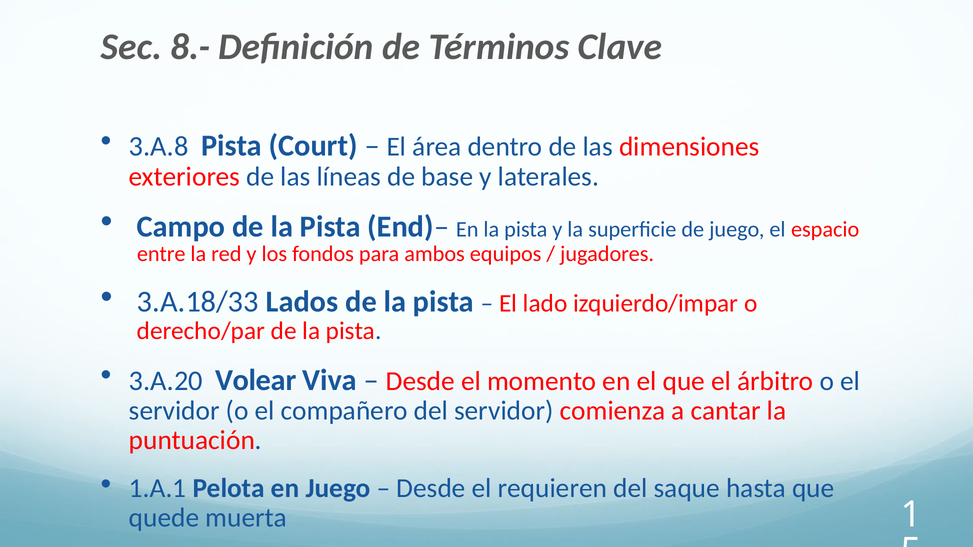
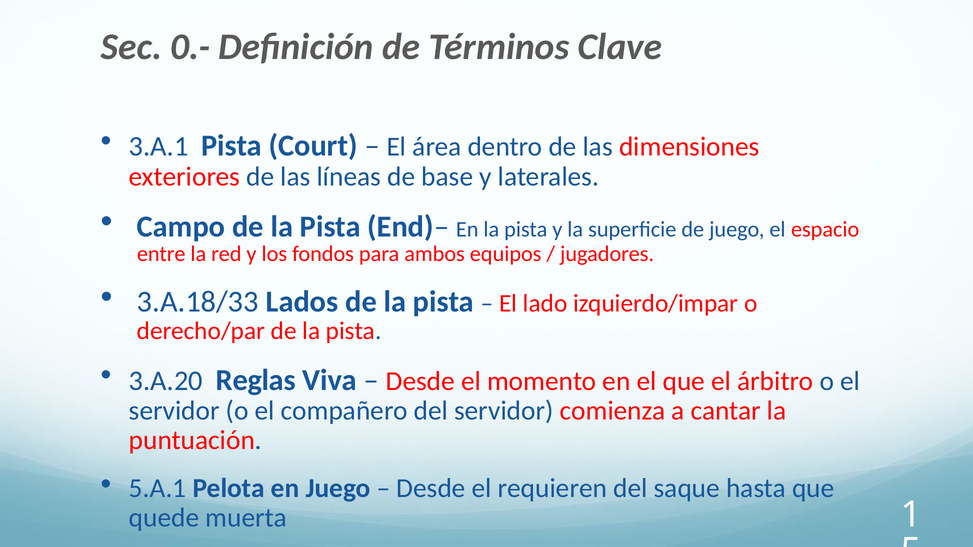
8.-: 8.- -> 0.-
3.A.8: 3.A.8 -> 3.A.1
Volear: Volear -> Reglas
1.A.1: 1.A.1 -> 5.A.1
